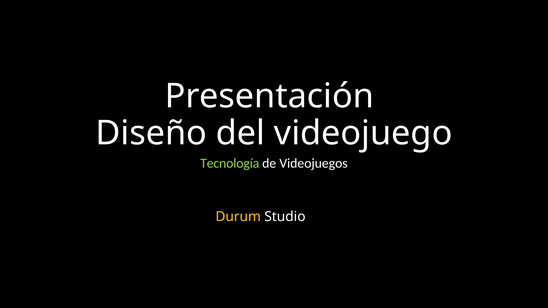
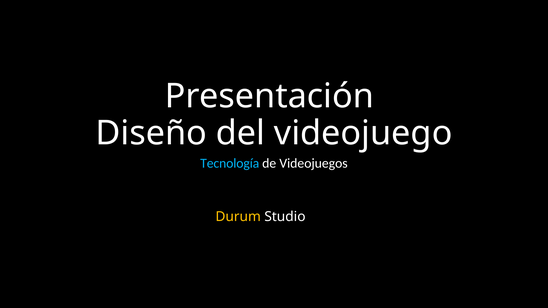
Tecnología colour: light green -> light blue
